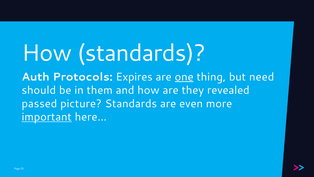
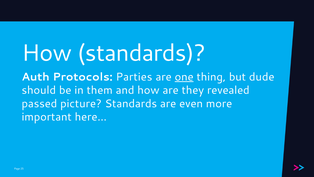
Expires: Expires -> Parties
need: need -> dude
important underline: present -> none
